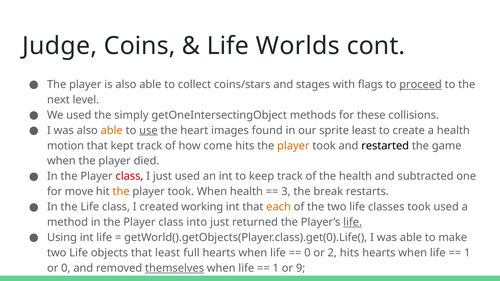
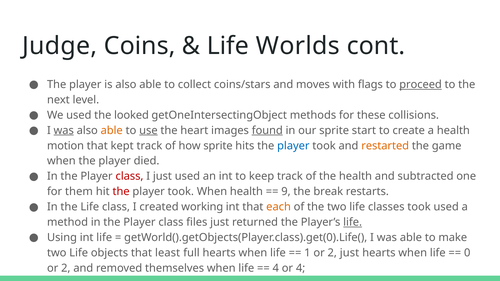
stages: stages -> moves
simply: simply -> looked
was at (64, 131) underline: none -> present
found underline: none -> present
sprite least: least -> start
how come: come -> sprite
player at (293, 146) colour: orange -> blue
restarted colour: black -> orange
move: move -> them
the at (121, 192) colour: orange -> red
3: 3 -> 9
into: into -> files
0 at (307, 253): 0 -> 1
2 hits: hits -> just
1 at (467, 253): 1 -> 0
0 at (66, 268): 0 -> 2
themselves underline: present -> none
1 at (276, 268): 1 -> 4
or 9: 9 -> 4
